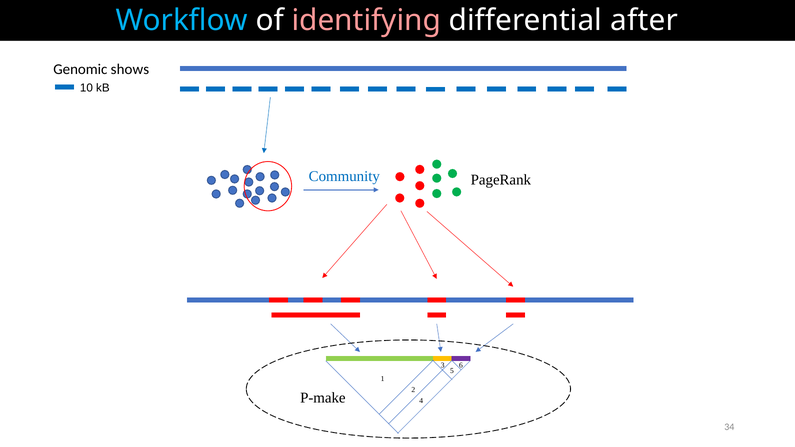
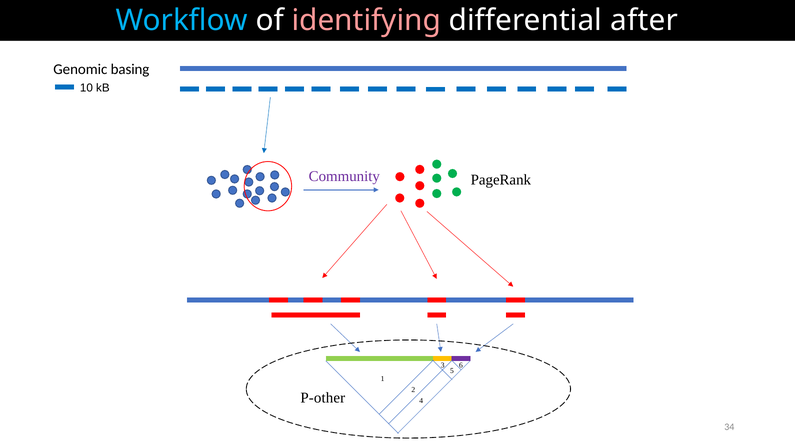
shows: shows -> basing
Community colour: blue -> purple
P-make: P-make -> P-other
